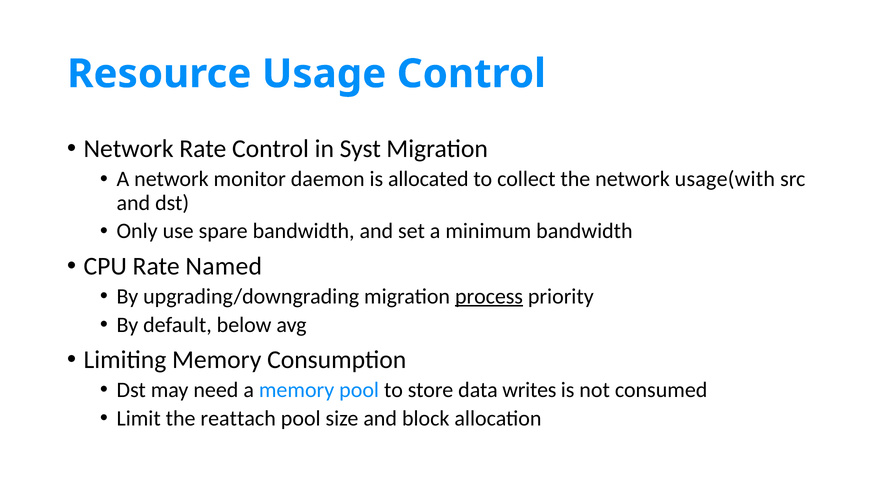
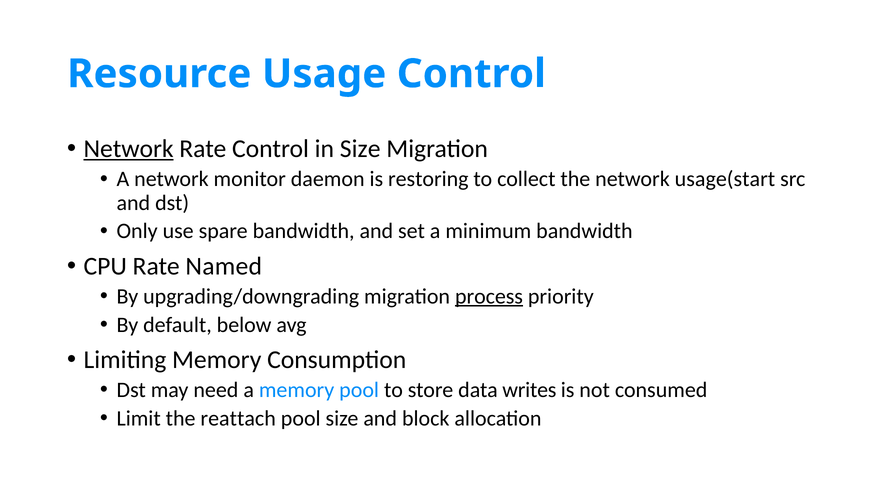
Network at (129, 149) underline: none -> present
in Syst: Syst -> Size
allocated: allocated -> restoring
usage(with: usage(with -> usage(start
